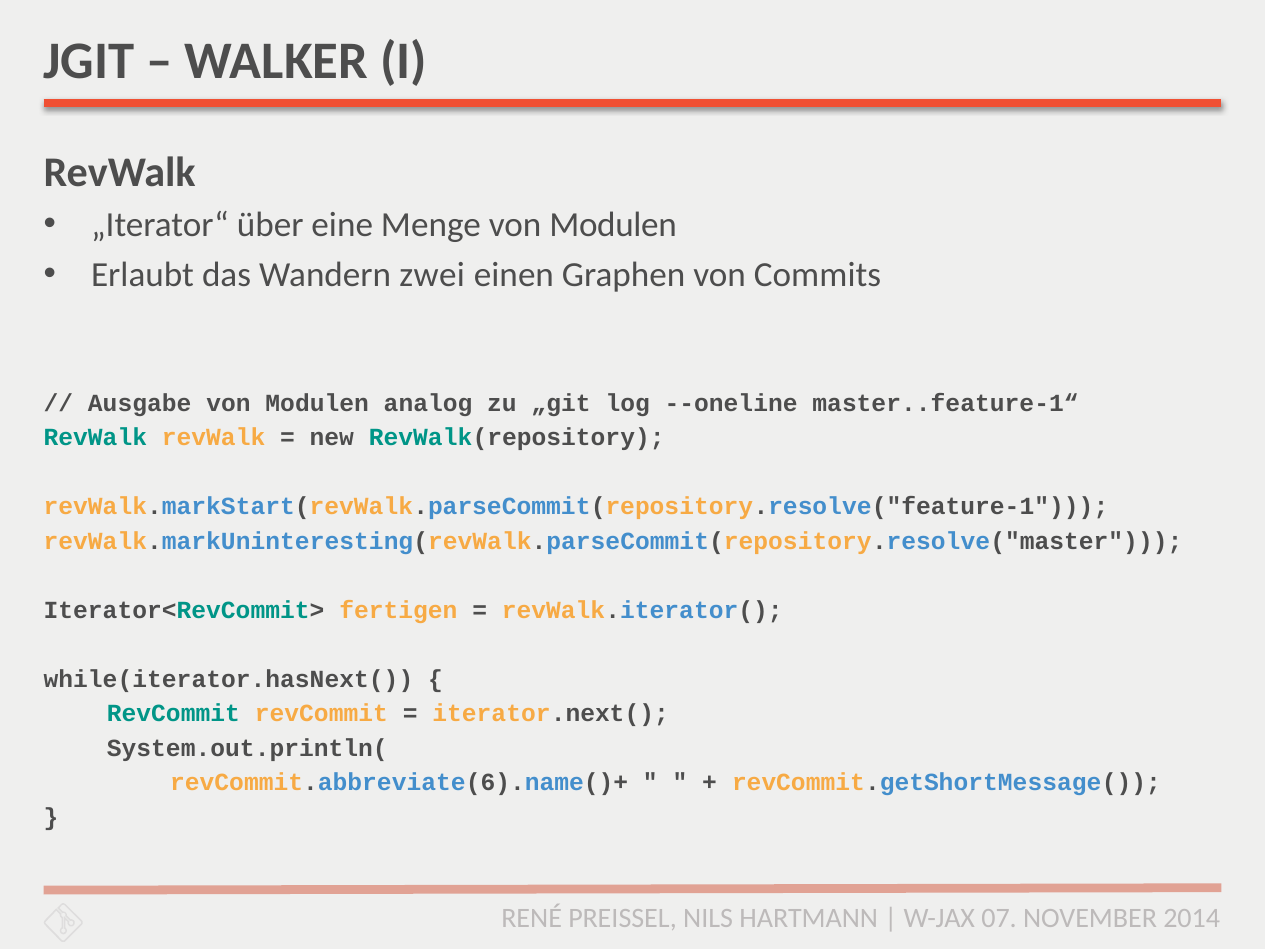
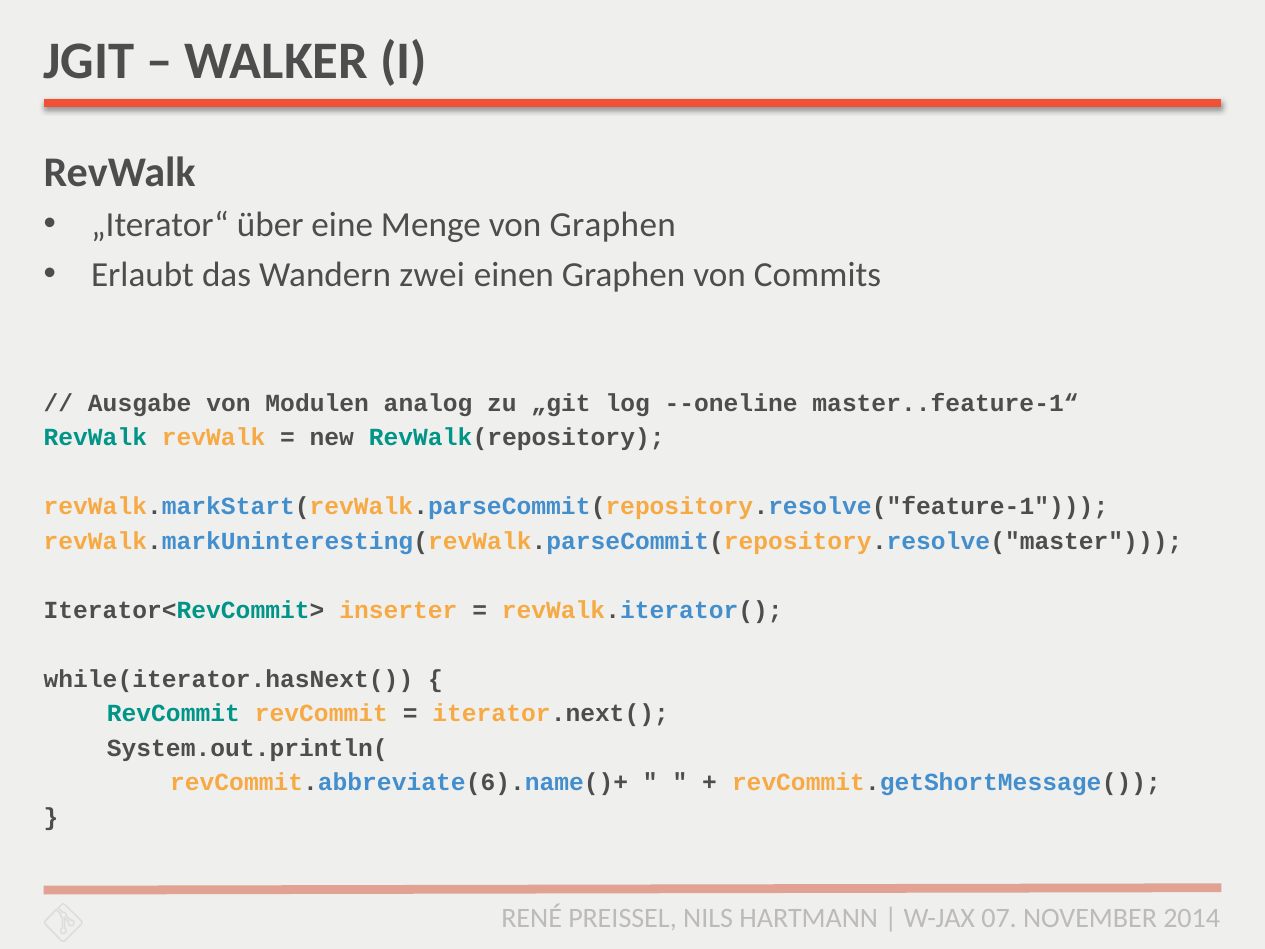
Menge von Modulen: Modulen -> Graphen
fertigen: fertigen -> inserter
